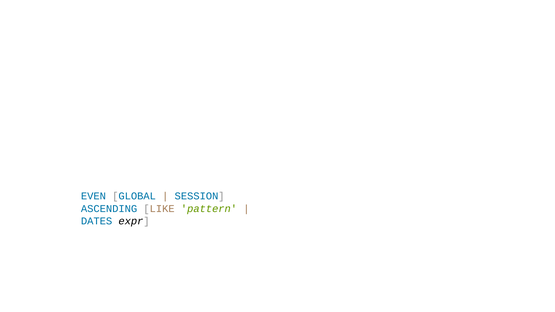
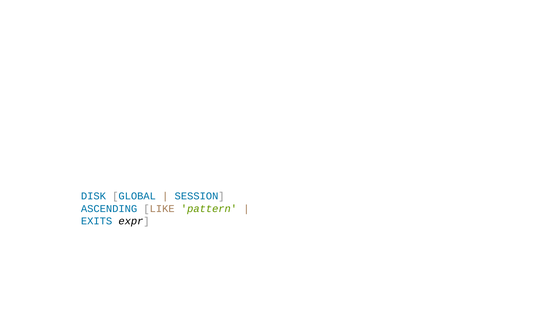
EVEN: EVEN -> DISK
DATES: DATES -> EXITS
